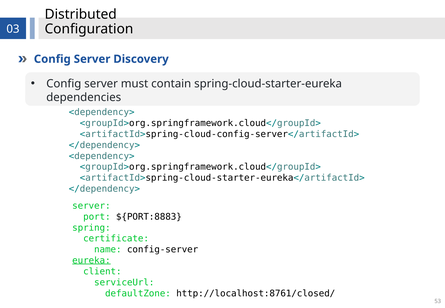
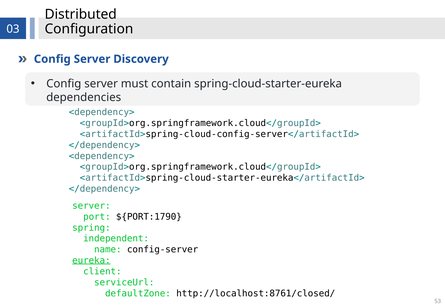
${PORT:8883: ${PORT:8883 -> ${PORT:1790
certificate: certificate -> independent
